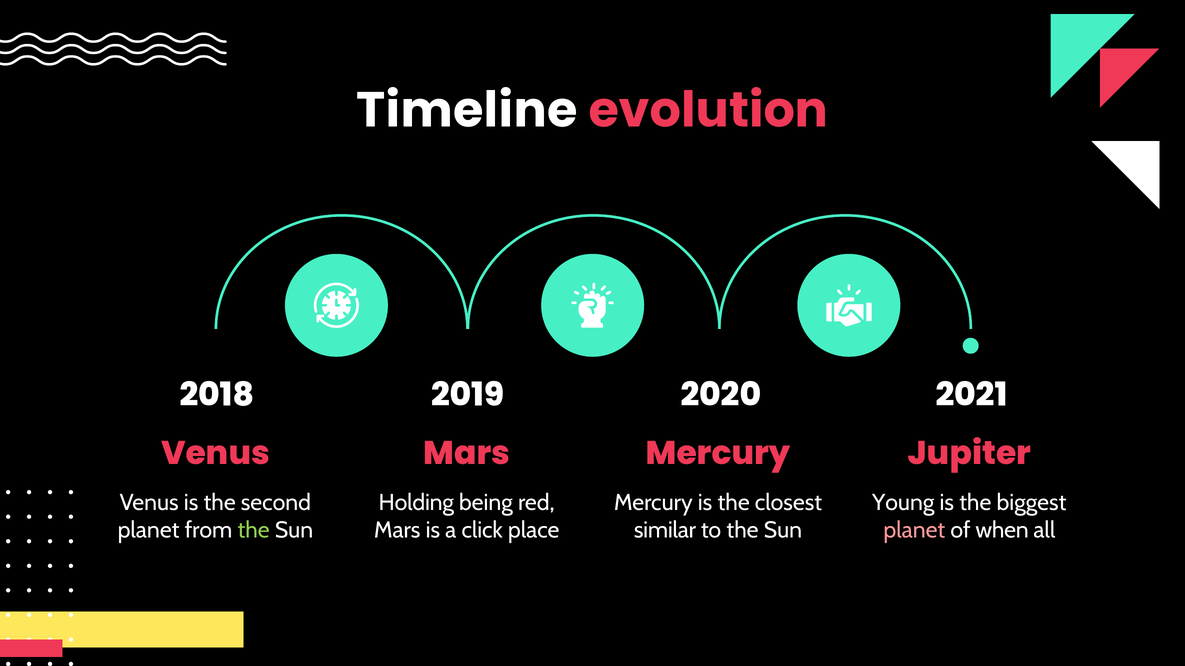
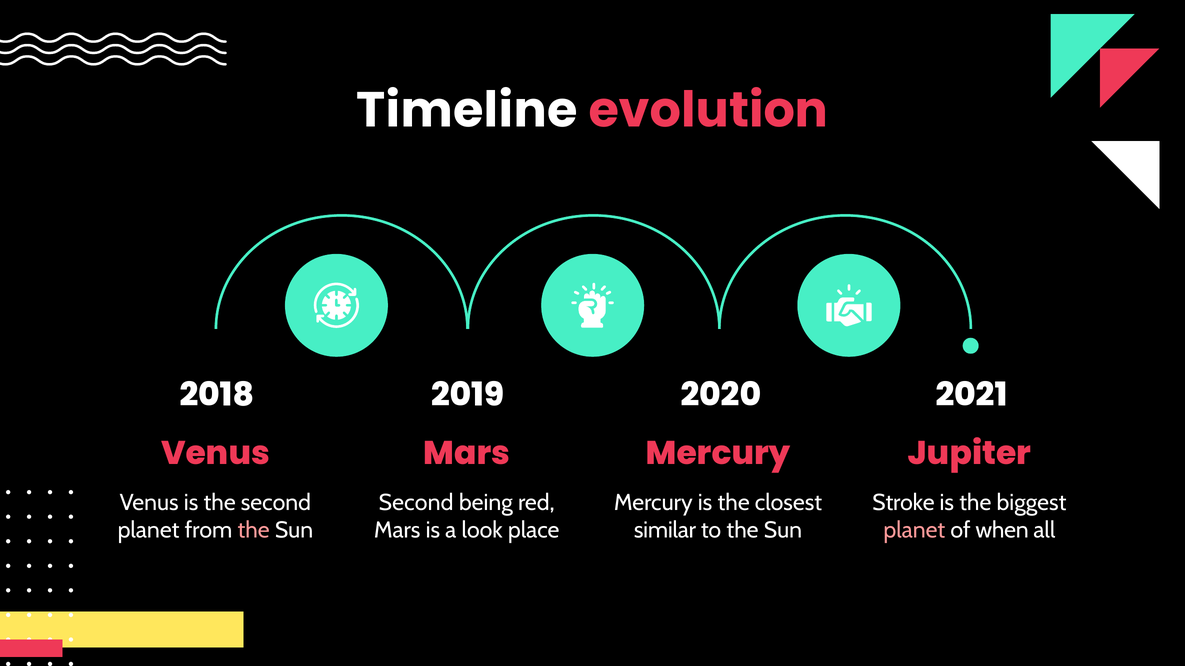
Holding at (416, 503): Holding -> Second
Young: Young -> Stroke
the at (254, 531) colour: light green -> pink
click: click -> look
